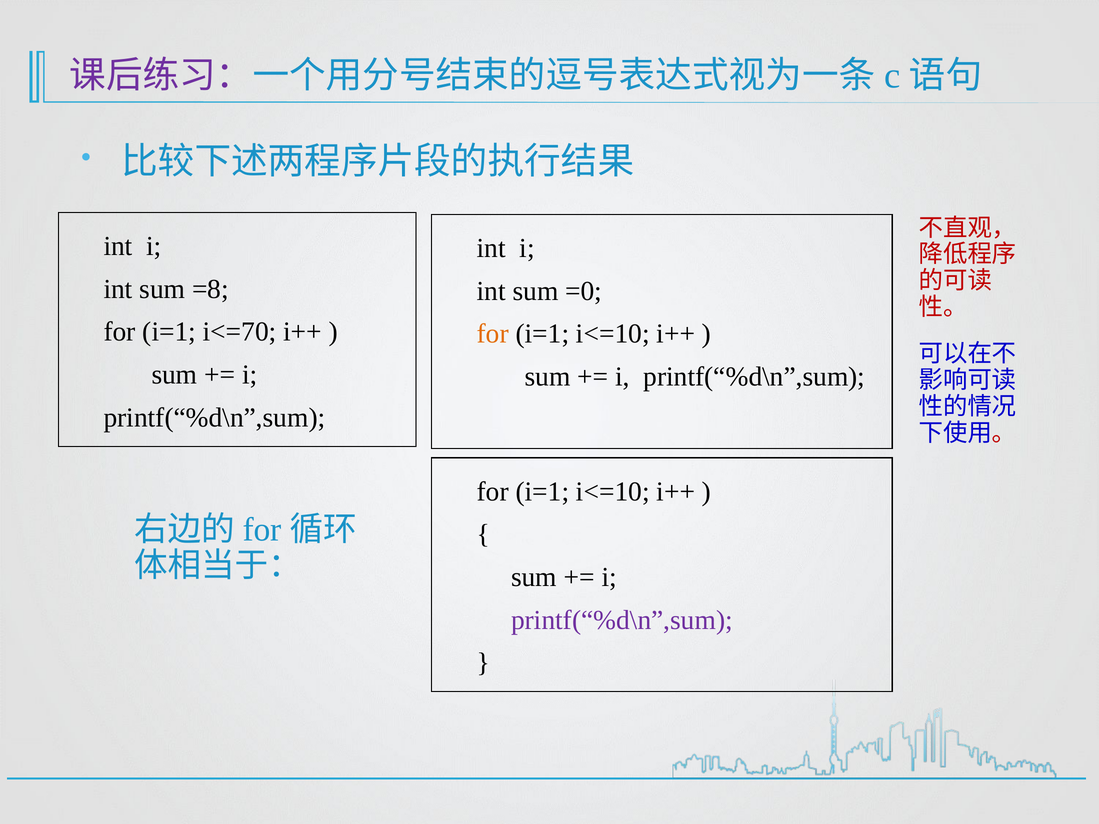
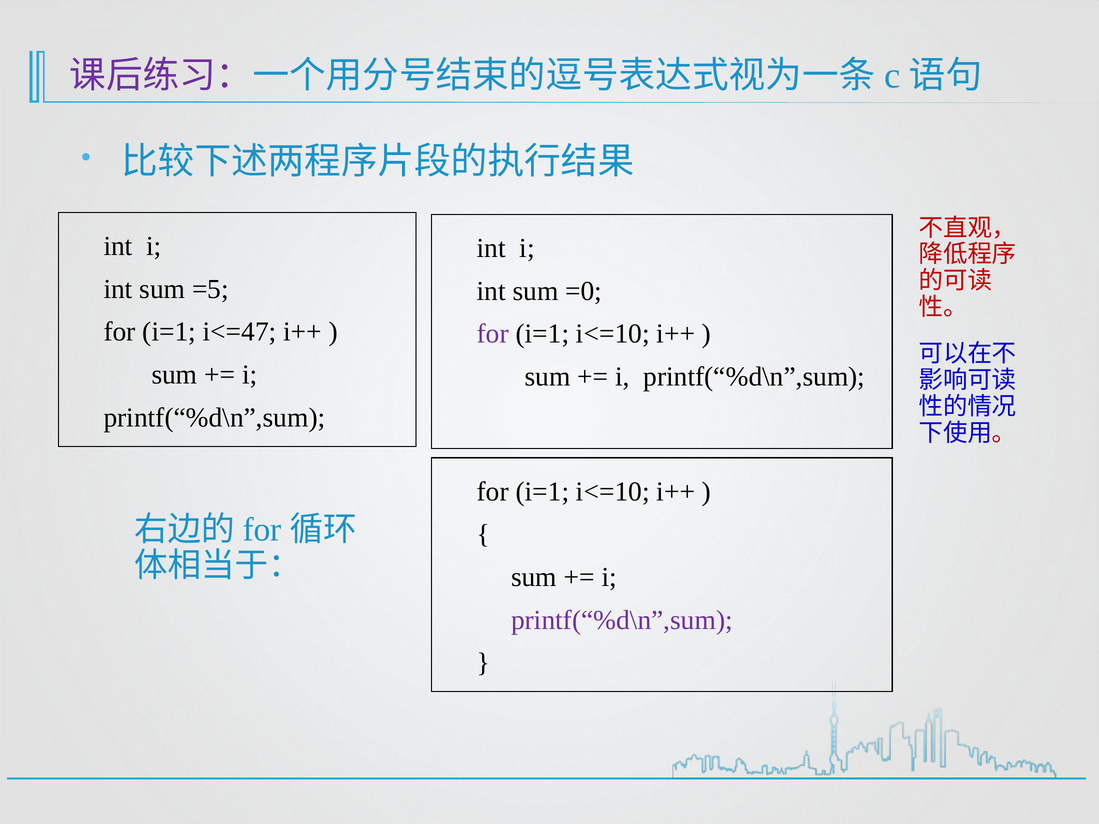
=8: =8 -> =5
i<=70: i<=70 -> i<=47
for at (493, 334) colour: orange -> purple
